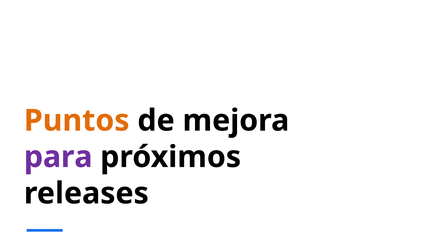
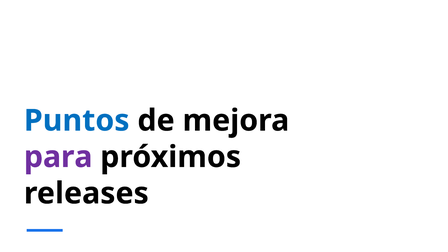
Puntos colour: orange -> blue
